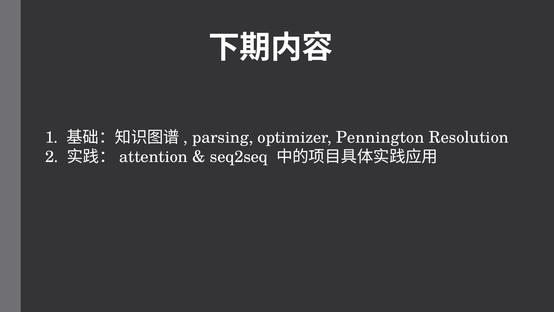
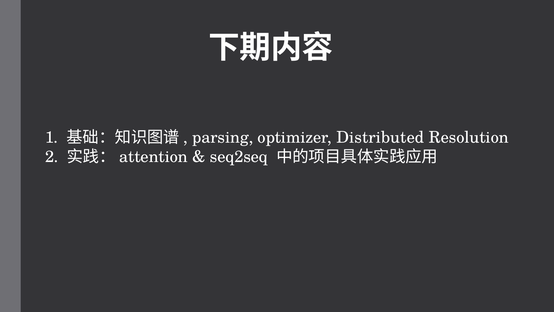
Pennington: Pennington -> Distributed
